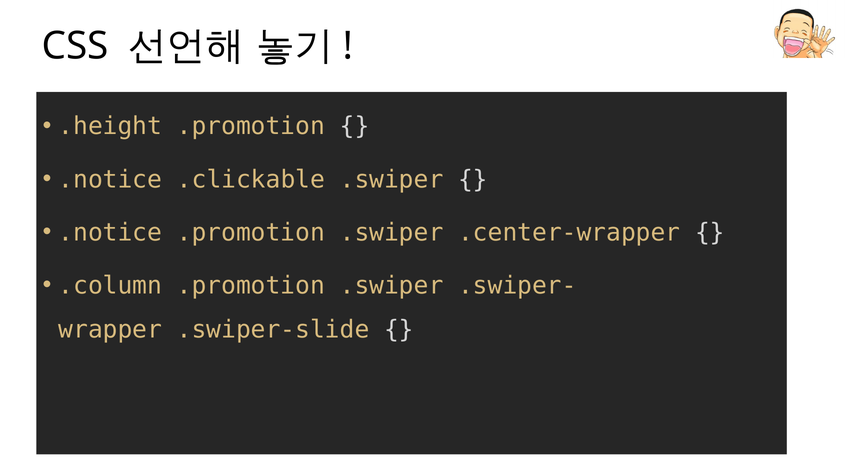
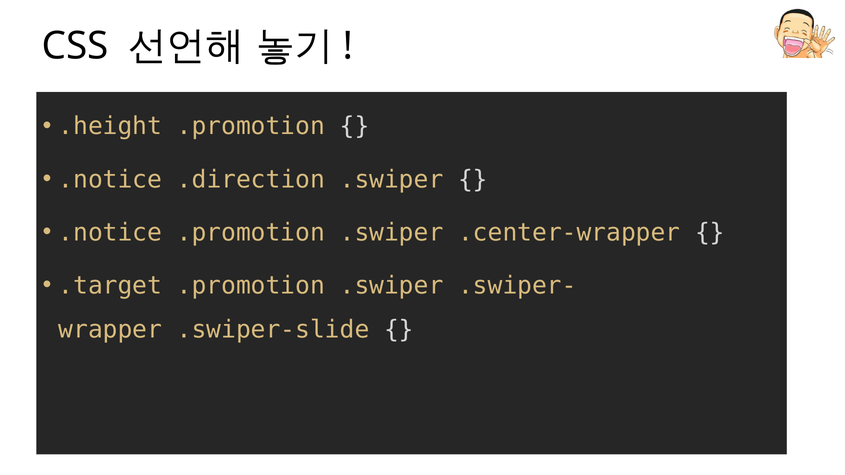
.clickable: .clickable -> .direction
.column: .column -> .target
